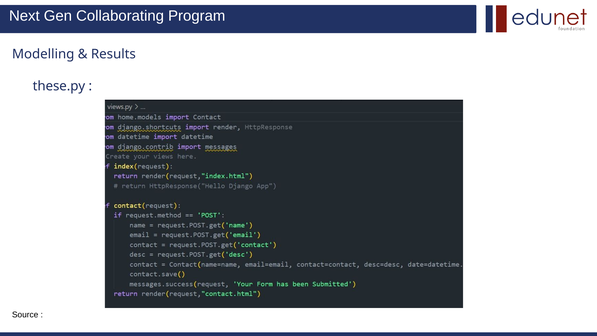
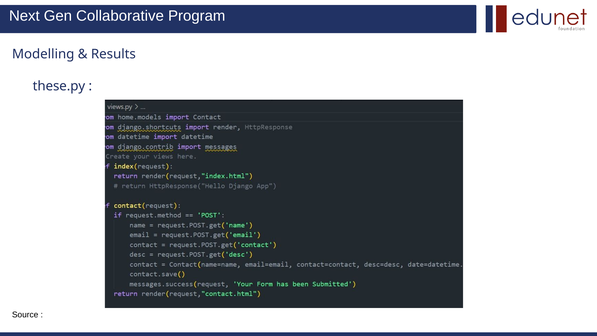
Collaborating: Collaborating -> Collaborative
